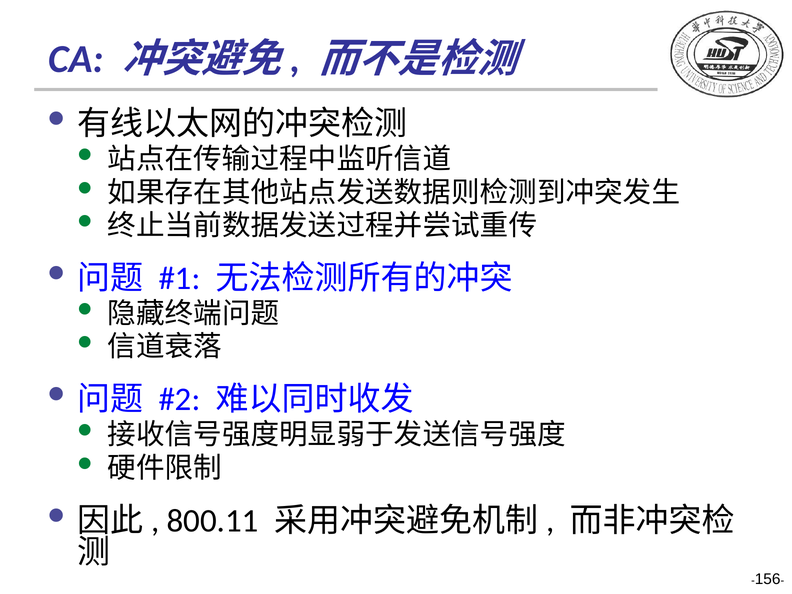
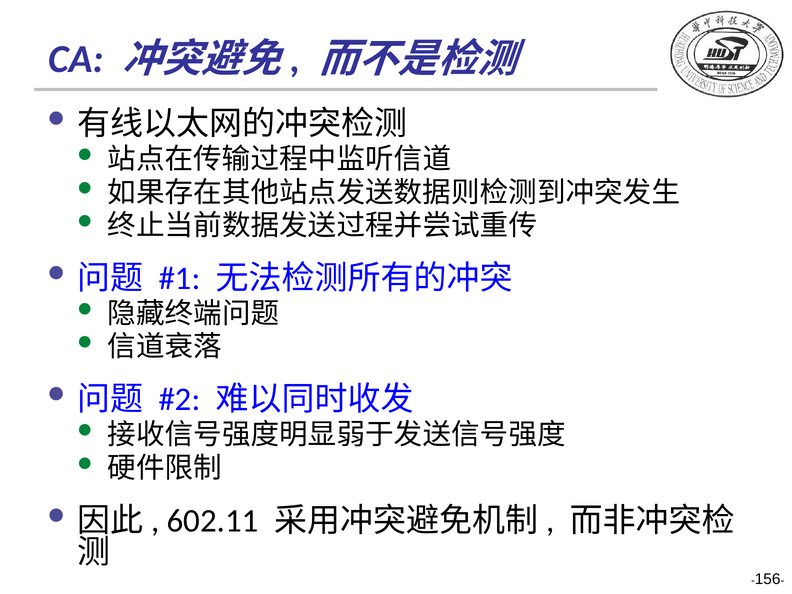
800.11: 800.11 -> 602.11
